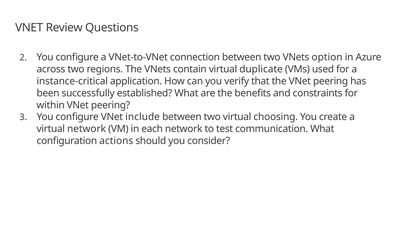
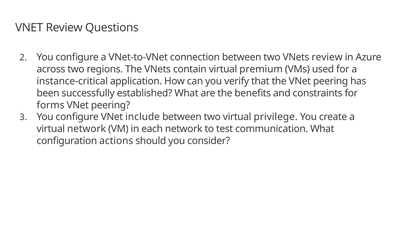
VNets option: option -> review
duplicate: duplicate -> premium
within: within -> forms
choosing: choosing -> privilege
